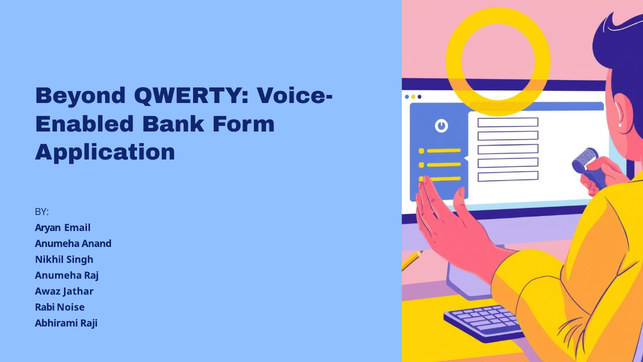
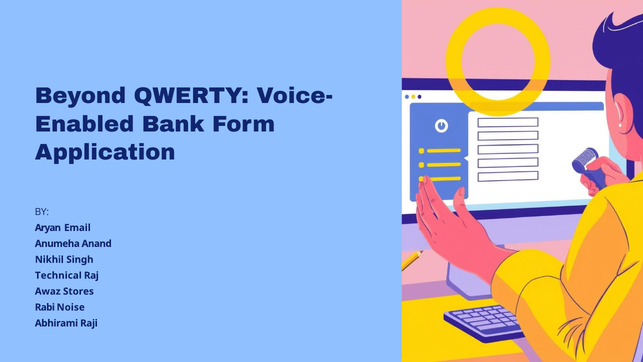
Anumeha at (58, 275): Anumeha -> Technical
Jathar: Jathar -> Stores
